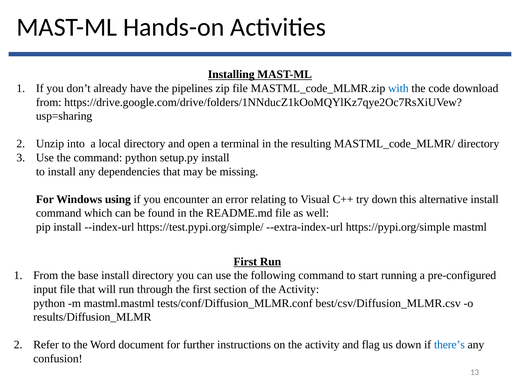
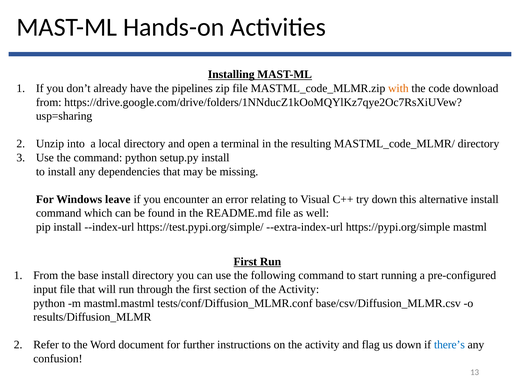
with colour: blue -> orange
using: using -> leave
best/csv/Diffusion_MLMR.csv: best/csv/Diffusion_MLMR.csv -> base/csv/Diffusion_MLMR.csv
